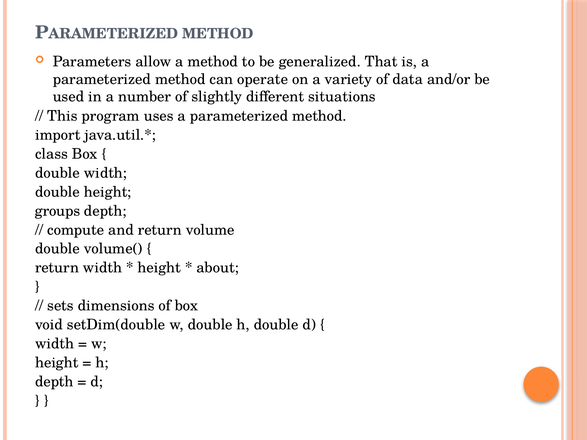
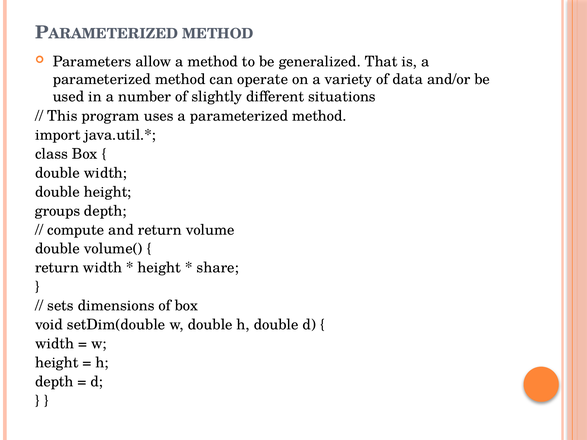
about: about -> share
